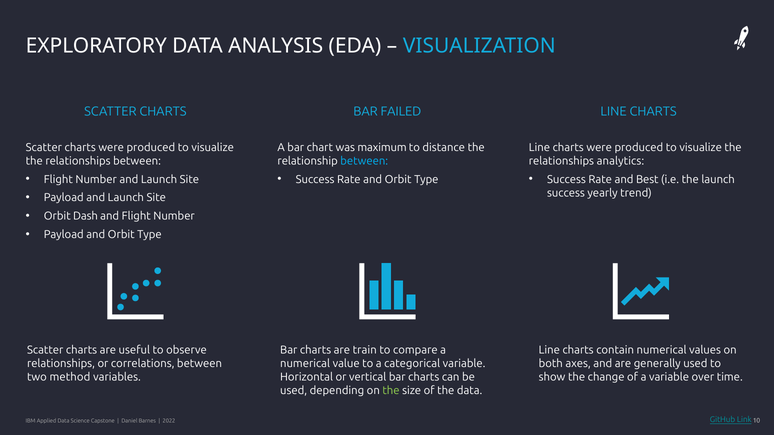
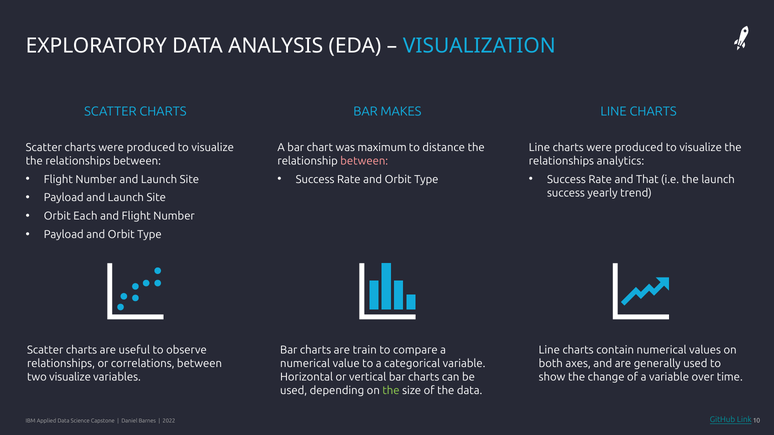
FAILED: FAILED -> MAKES
between at (364, 161) colour: light blue -> pink
Best: Best -> That
Dash: Dash -> Each
two method: method -> visualize
